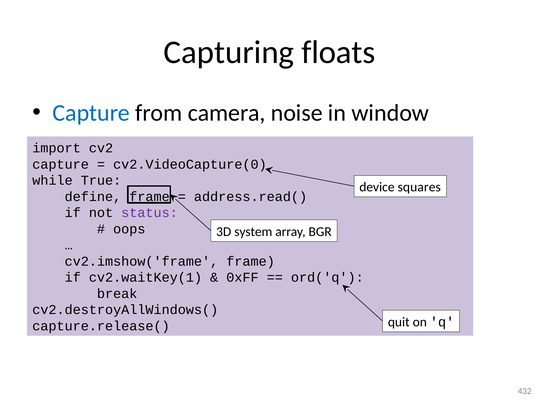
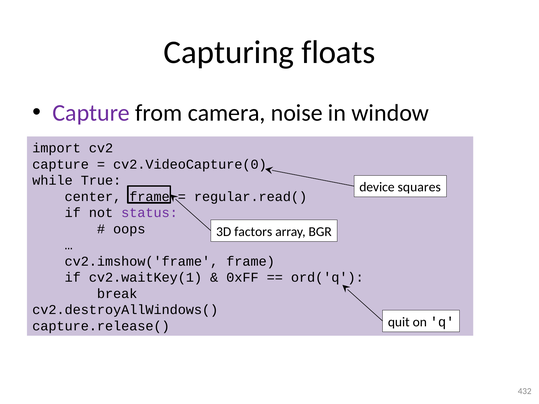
Capture at (91, 113) colour: blue -> purple
define: define -> center
address.read(: address.read( -> regular.read(
system: system -> factors
